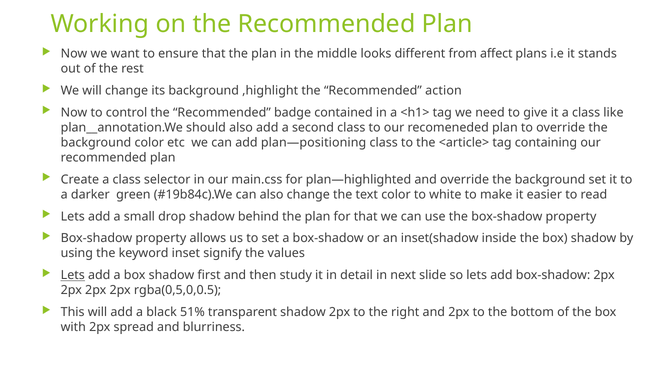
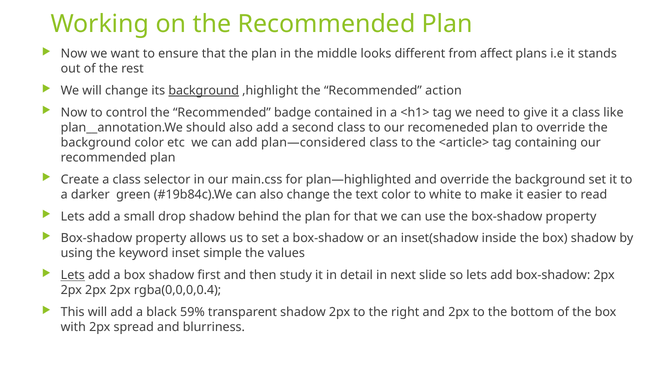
background at (204, 90) underline: none -> present
plan—positioning: plan—positioning -> plan—considered
signify: signify -> simple
rgba(0,5,0,0.5: rgba(0,5,0,0.5 -> rgba(0,0,0,0.4
51%: 51% -> 59%
